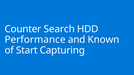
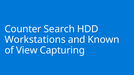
Performance: Performance -> Workstations
Start: Start -> View
